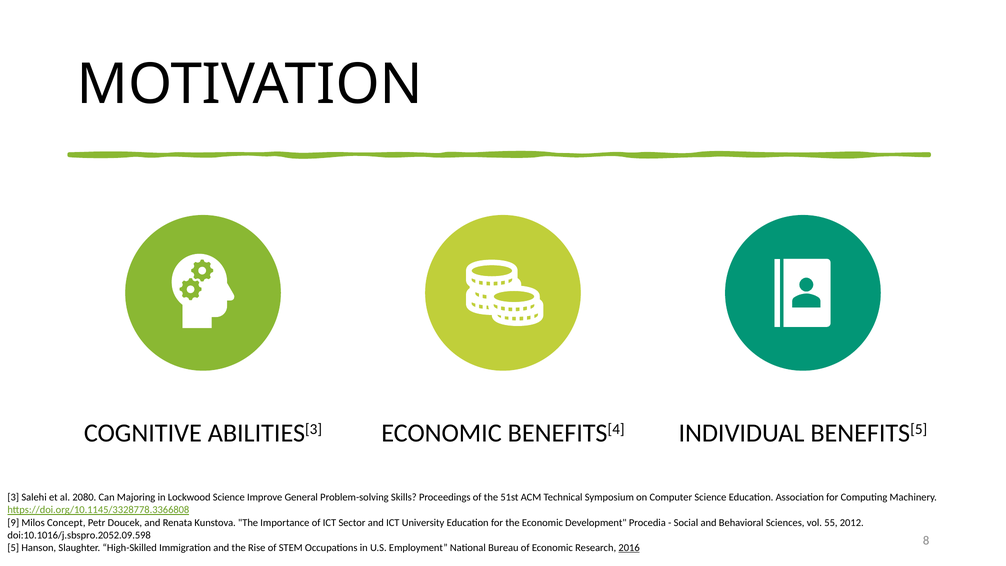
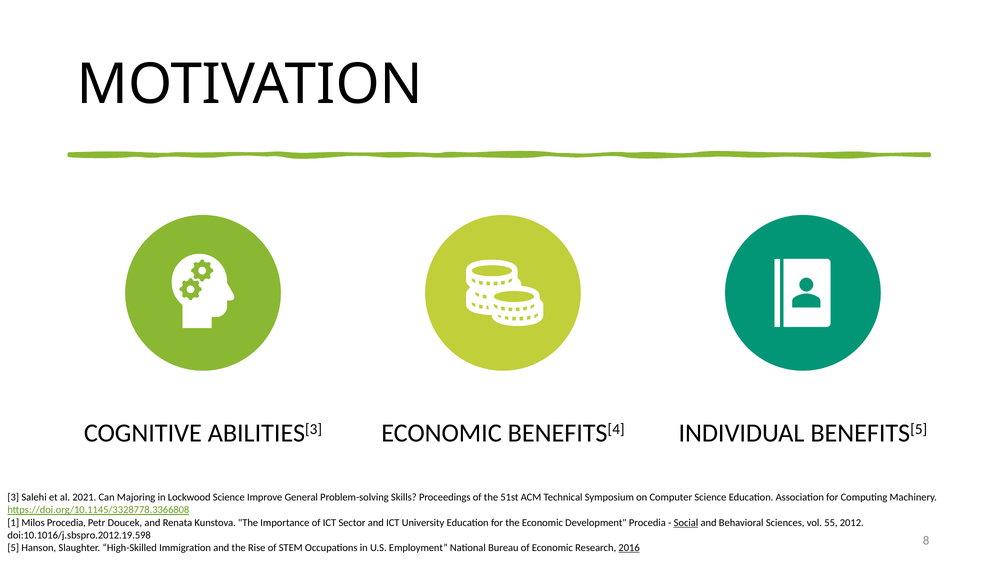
2080: 2080 -> 2021
9: 9 -> 1
Milos Concept: Concept -> Procedia
Social underline: none -> present
doi:10.1016/j.sbspro.2052.09.598: doi:10.1016/j.sbspro.2052.09.598 -> doi:10.1016/j.sbspro.2012.19.598
